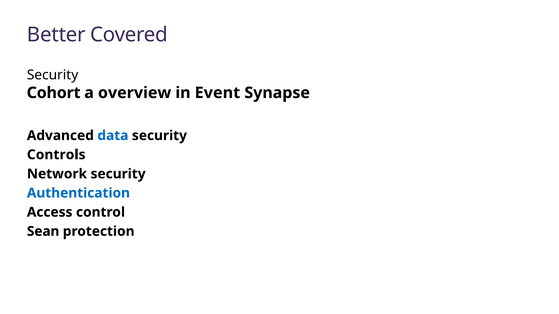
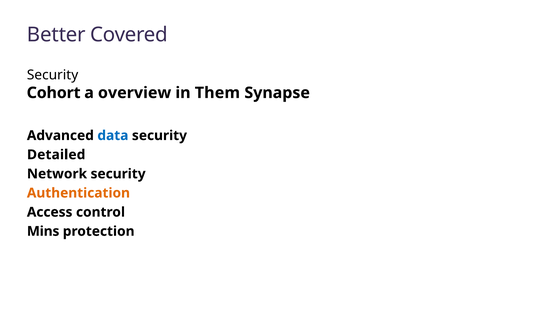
Event: Event -> Them
Controls: Controls -> Detailed
Authentication colour: blue -> orange
Sean: Sean -> Mins
